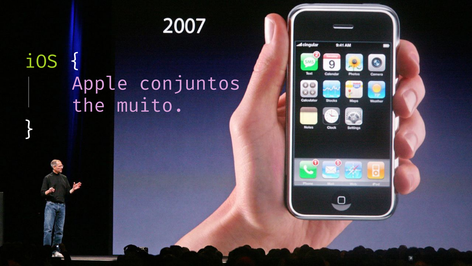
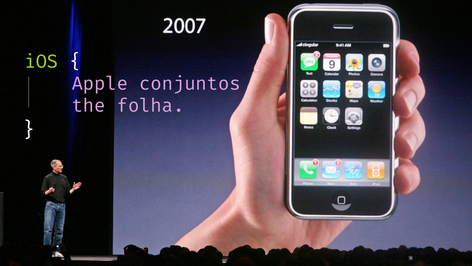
muito: muito -> folha
